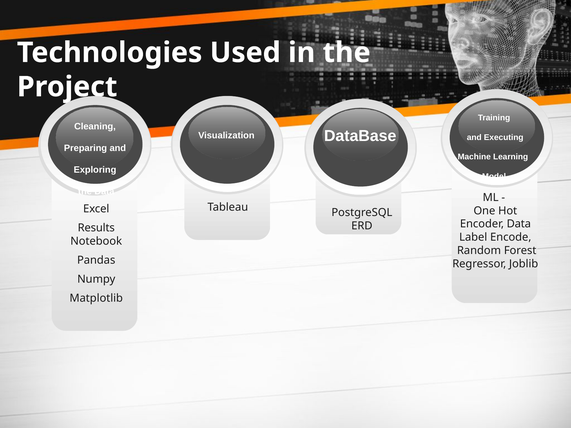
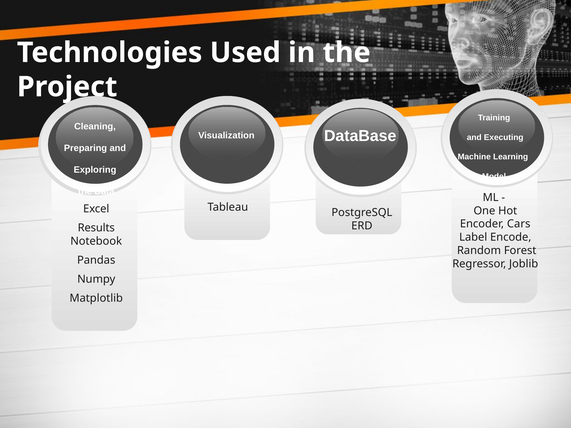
Encoder Data: Data -> Cars
